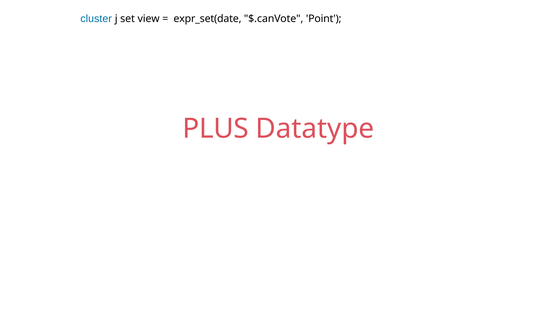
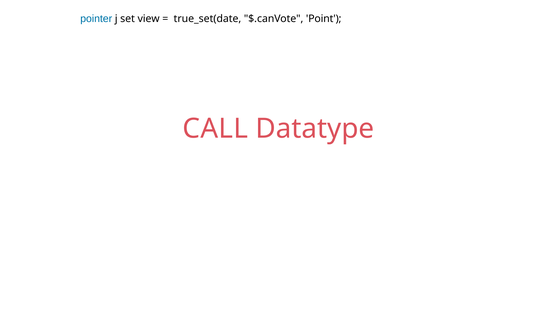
cluster: cluster -> pointer
expr_set(date: expr_set(date -> true_set(date
PLUS: PLUS -> CALL
